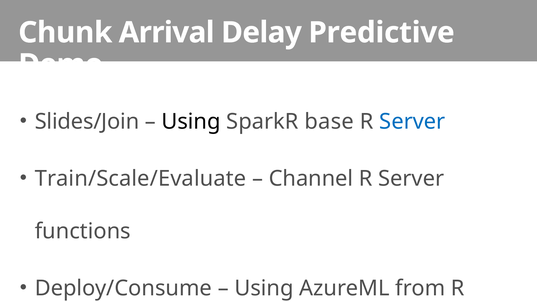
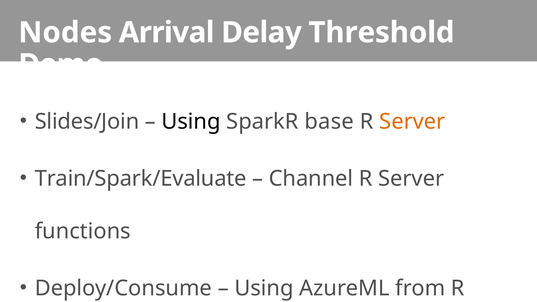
Chunk: Chunk -> Nodes
Predictive: Predictive -> Threshold
Server at (412, 122) colour: blue -> orange
Train/Scale/Evaluate: Train/Scale/Evaluate -> Train/Spark/Evaluate
